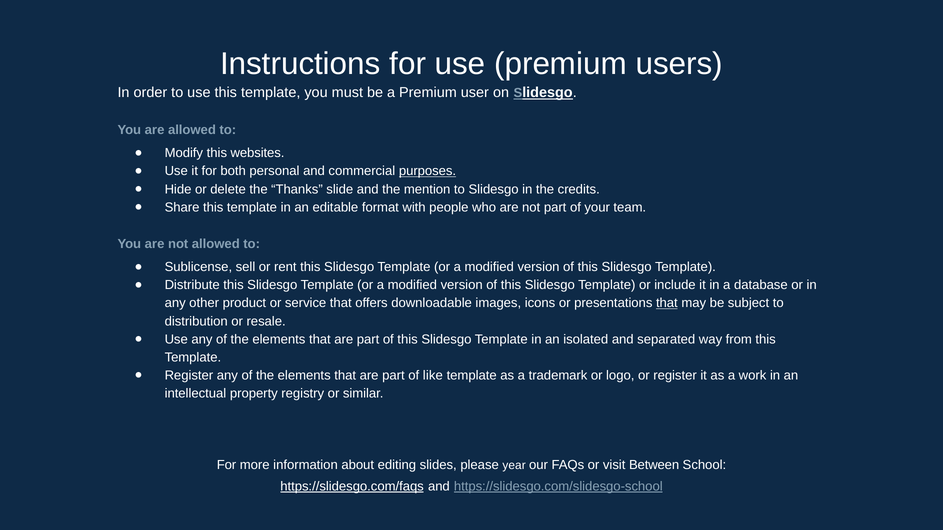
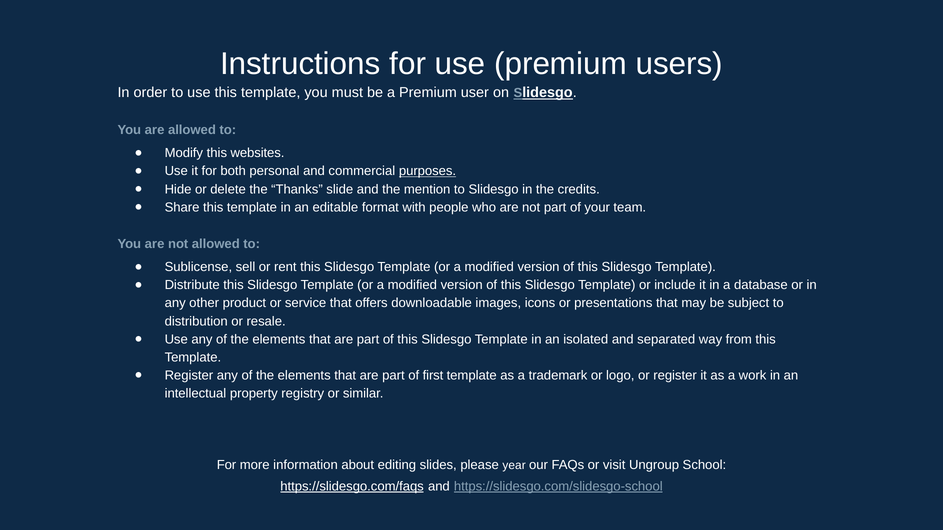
that at (667, 303) underline: present -> none
like: like -> first
Between: Between -> Ungroup
